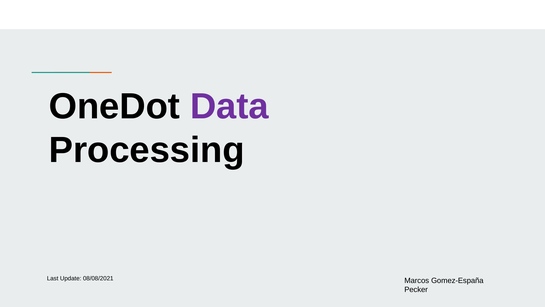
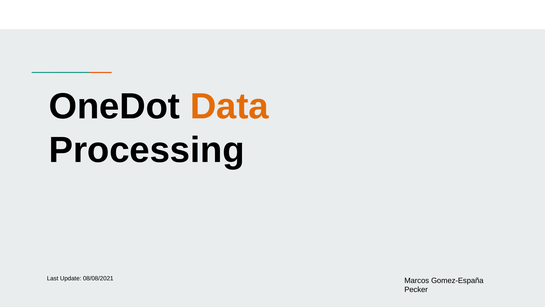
Data colour: purple -> orange
